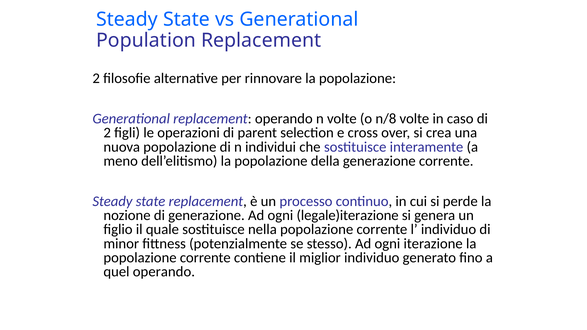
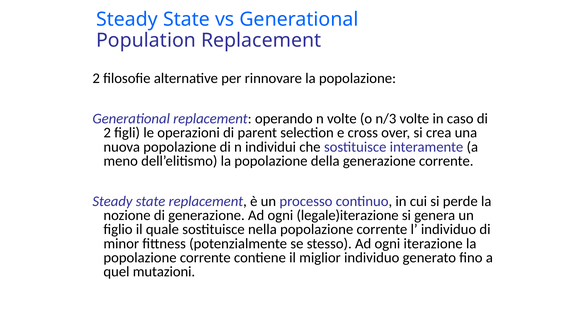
n/8: n/8 -> n/3
quel operando: operando -> mutazioni
